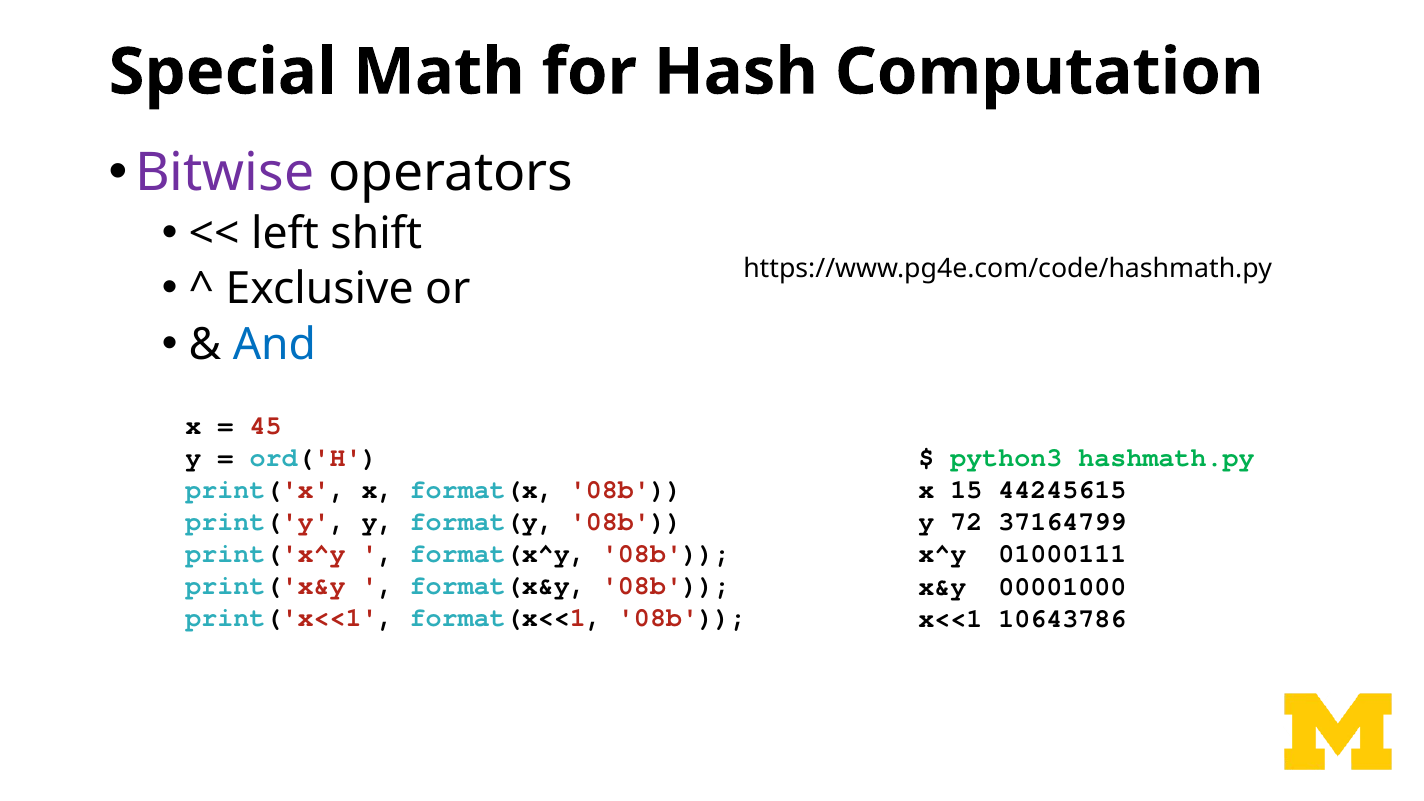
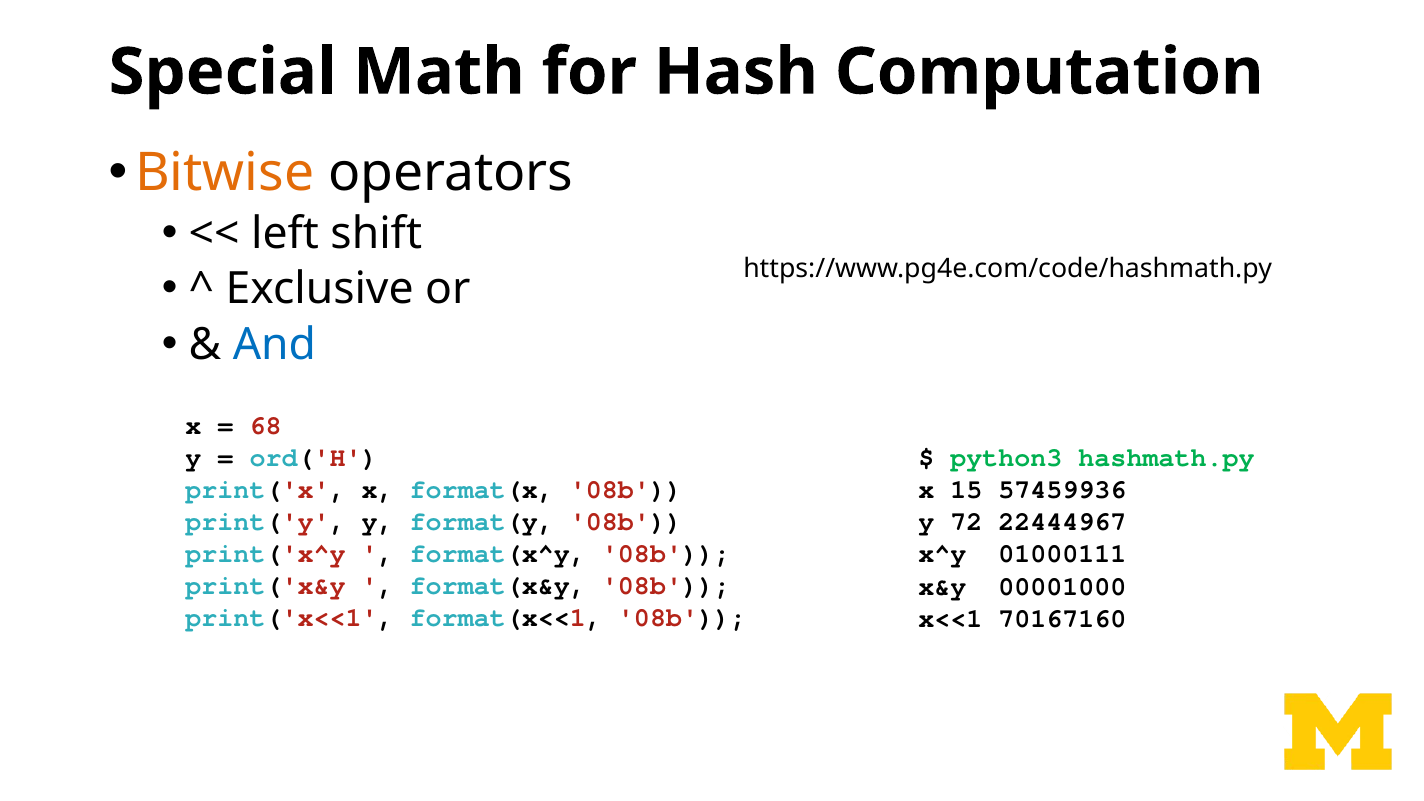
Bitwise colour: purple -> orange
45: 45 -> 68
44245615: 44245615 -> 57459936
37164799: 37164799 -> 22444967
10643786: 10643786 -> 70167160
